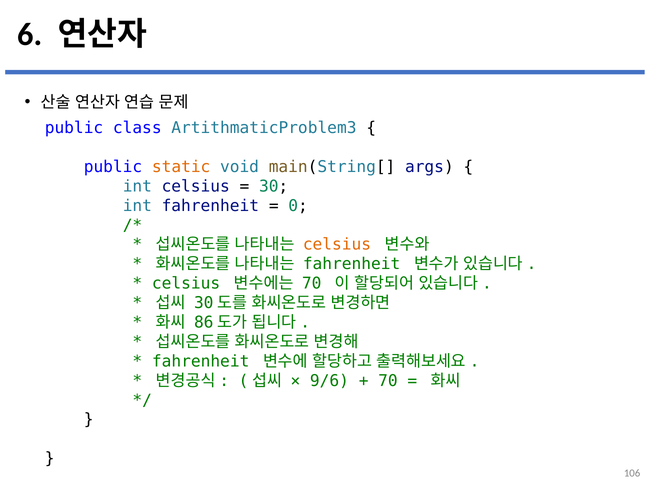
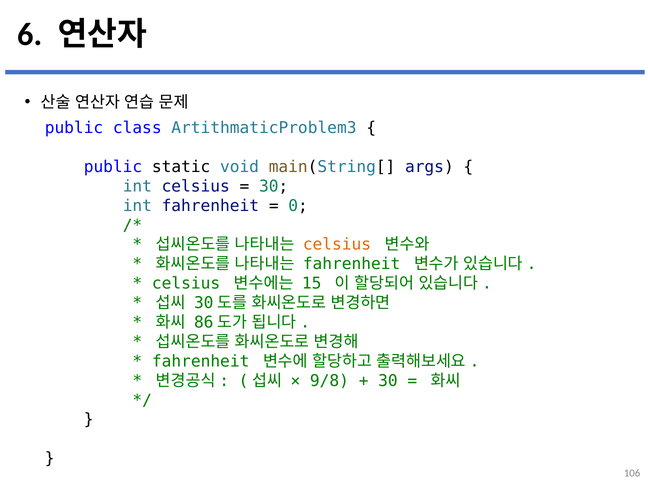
static colour: orange -> black
70 at (312, 284): 70 -> 15
9/6: 9/6 -> 9/8
70 at (388, 381): 70 -> 30
